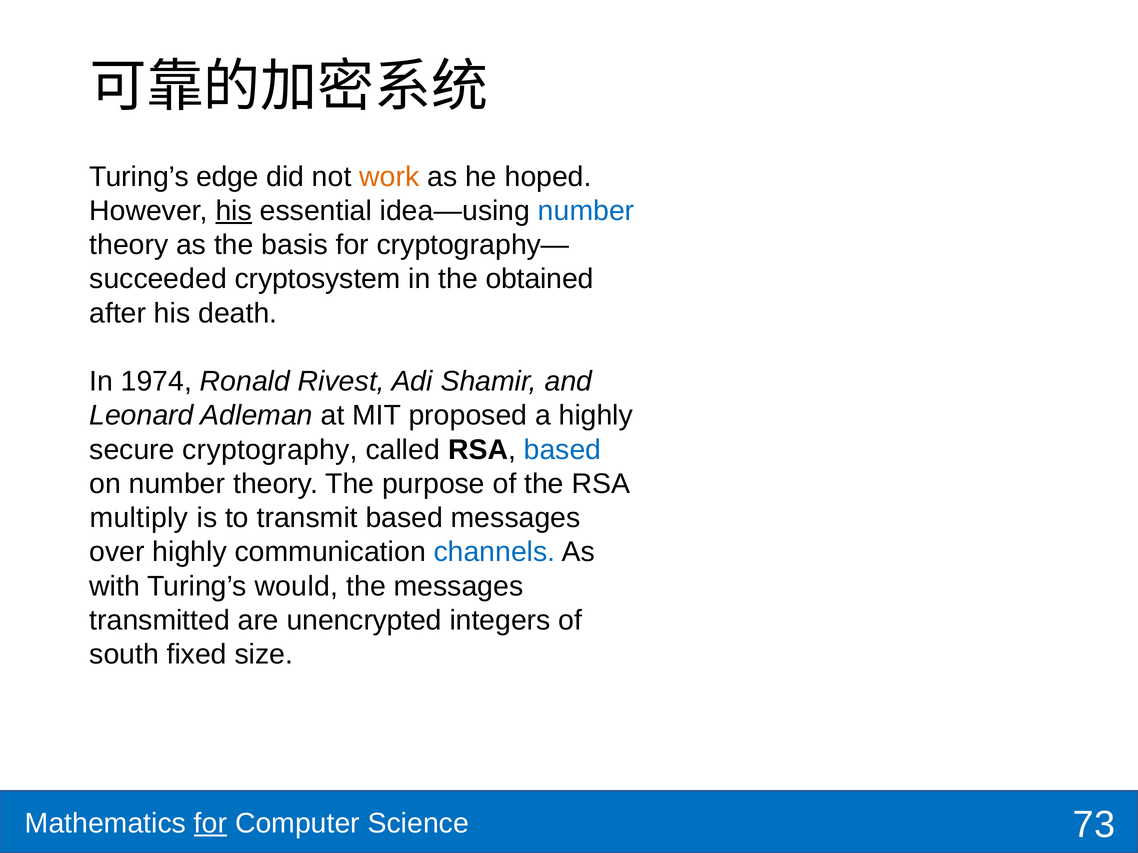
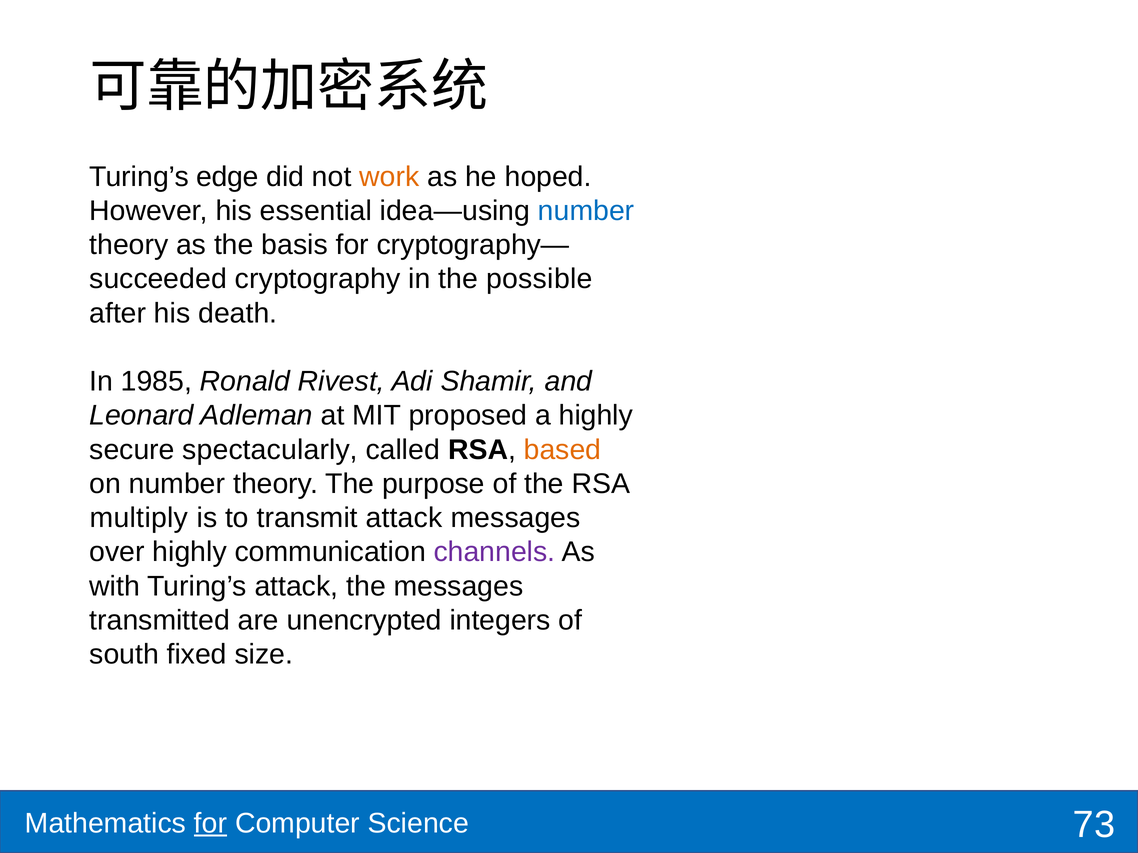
his at (234, 211) underline: present -> none
cryptosystem: cryptosystem -> cryptography
obtained: obtained -> possible
1974: 1974 -> 1985
cryptography: cryptography -> spectacularly
based at (563, 450) colour: blue -> orange
transmit based: based -> attack
channels colour: blue -> purple
Turing’s would: would -> attack
